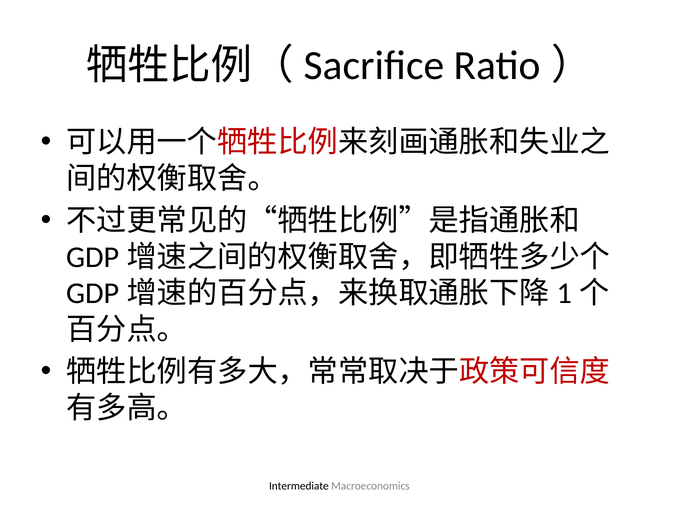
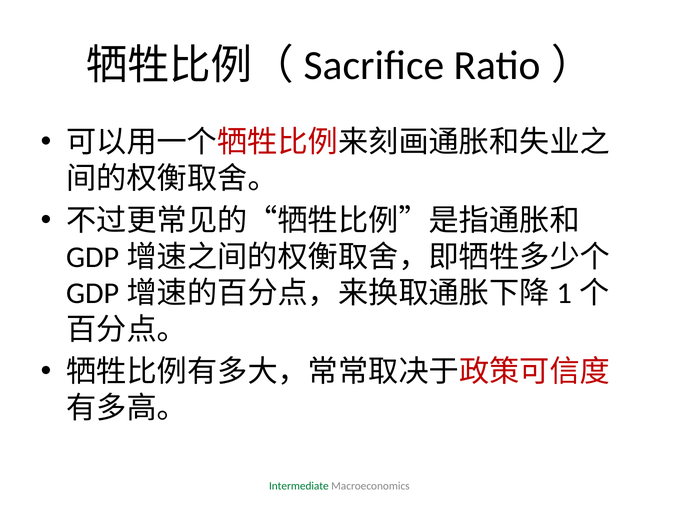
Intermediate colour: black -> green
